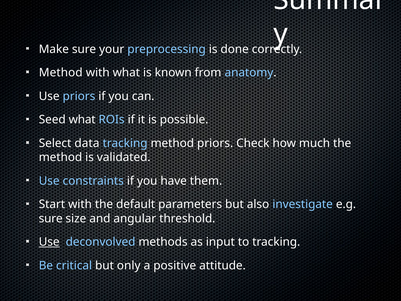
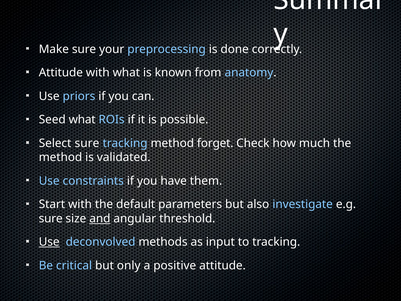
Method at (61, 73): Method -> Attitude
Select data: data -> sure
method priors: priors -> forget
and underline: none -> present
